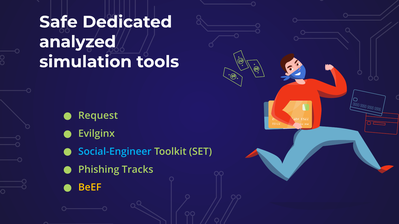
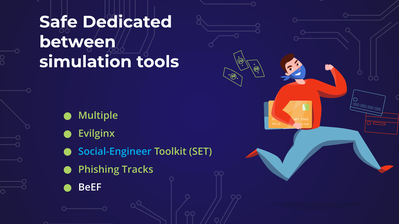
analyzed: analyzed -> between
Request: Request -> Multiple
BeEF colour: yellow -> white
